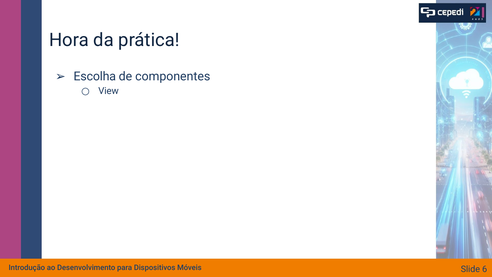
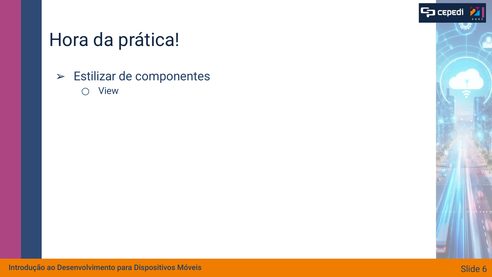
Escolha: Escolha -> Estilizar
